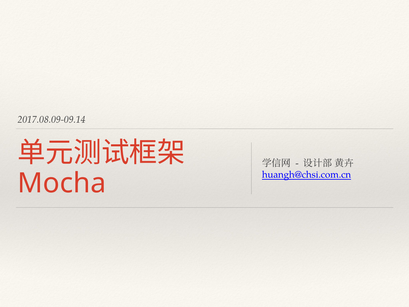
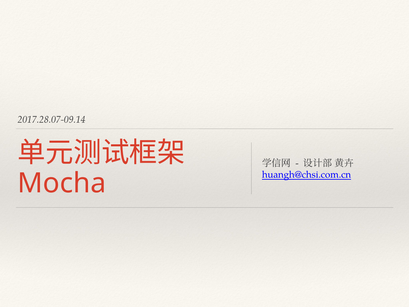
2017.08.09-09.14: 2017.08.09-09.14 -> 2017.28.07-09.14
